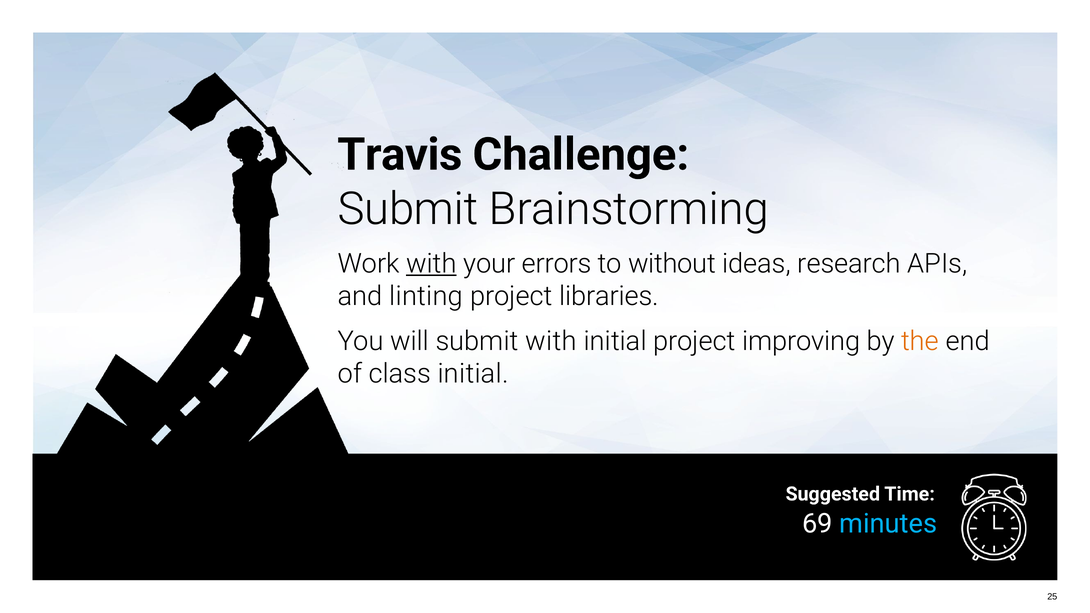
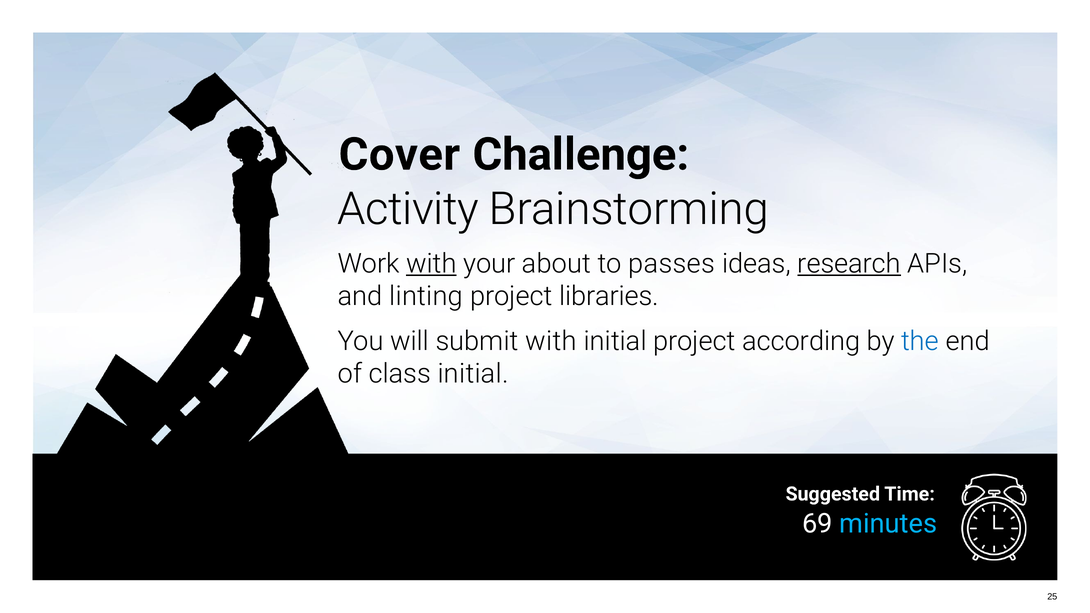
Travis: Travis -> Cover
Submit at (408, 209): Submit -> Activity
errors: errors -> about
without: without -> passes
research underline: none -> present
improving: improving -> according
the colour: orange -> blue
